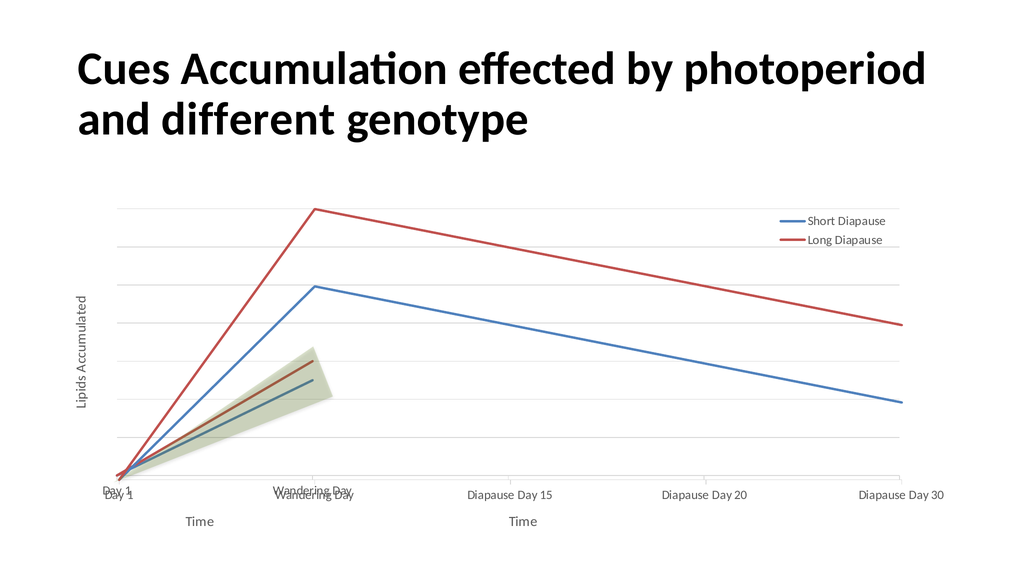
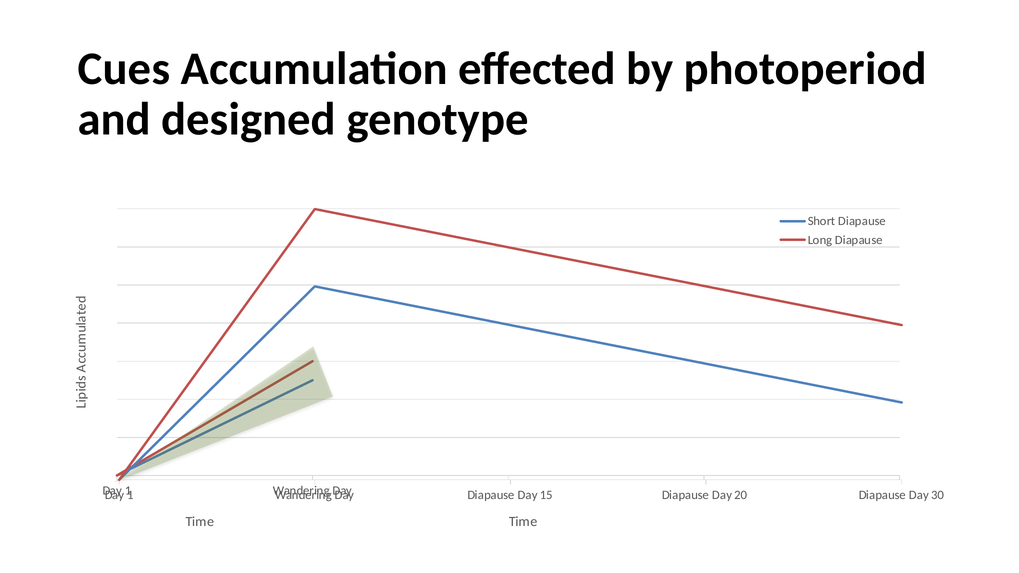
different: different -> designed
